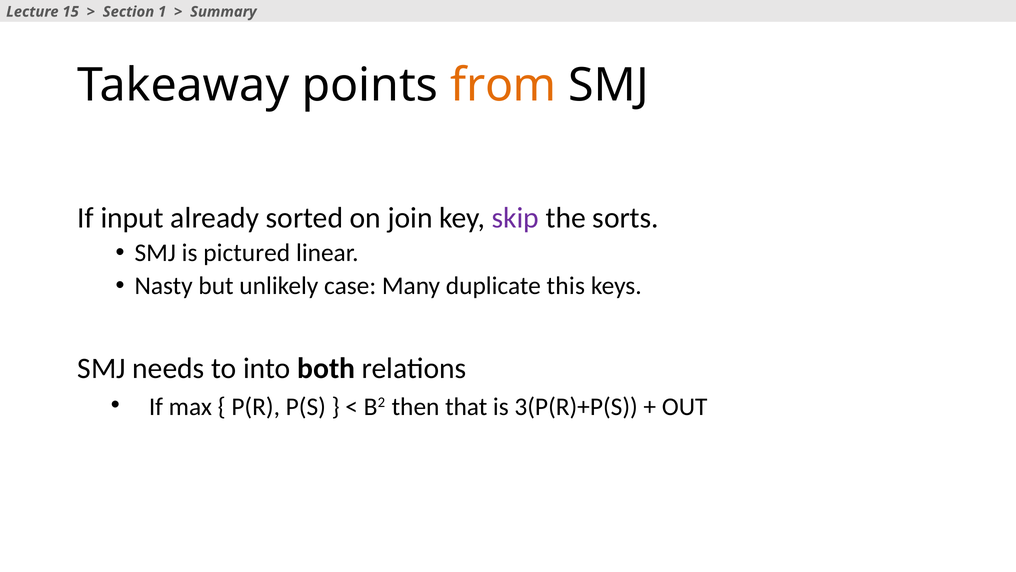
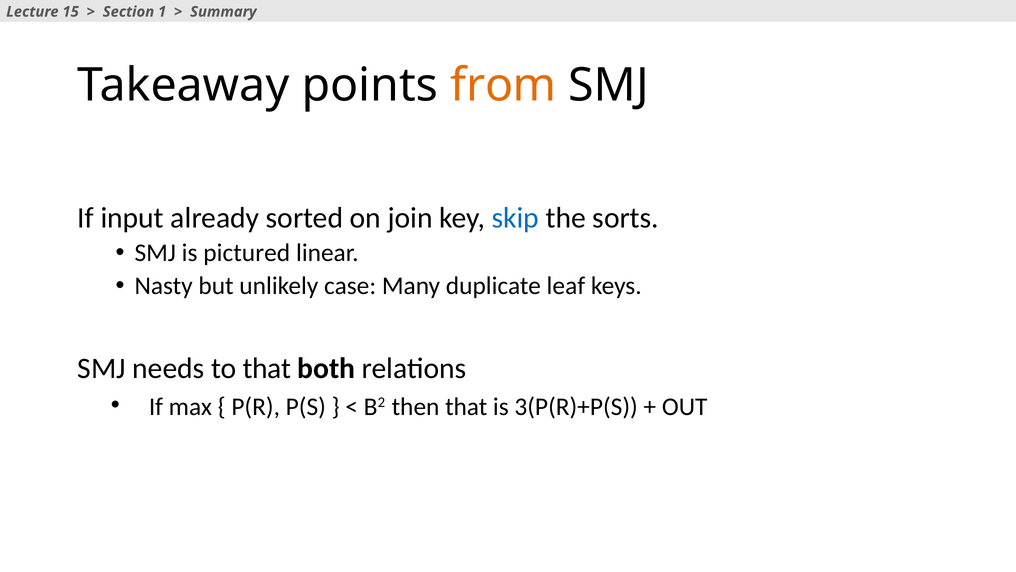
skip colour: purple -> blue
this: this -> leaf
to into: into -> that
